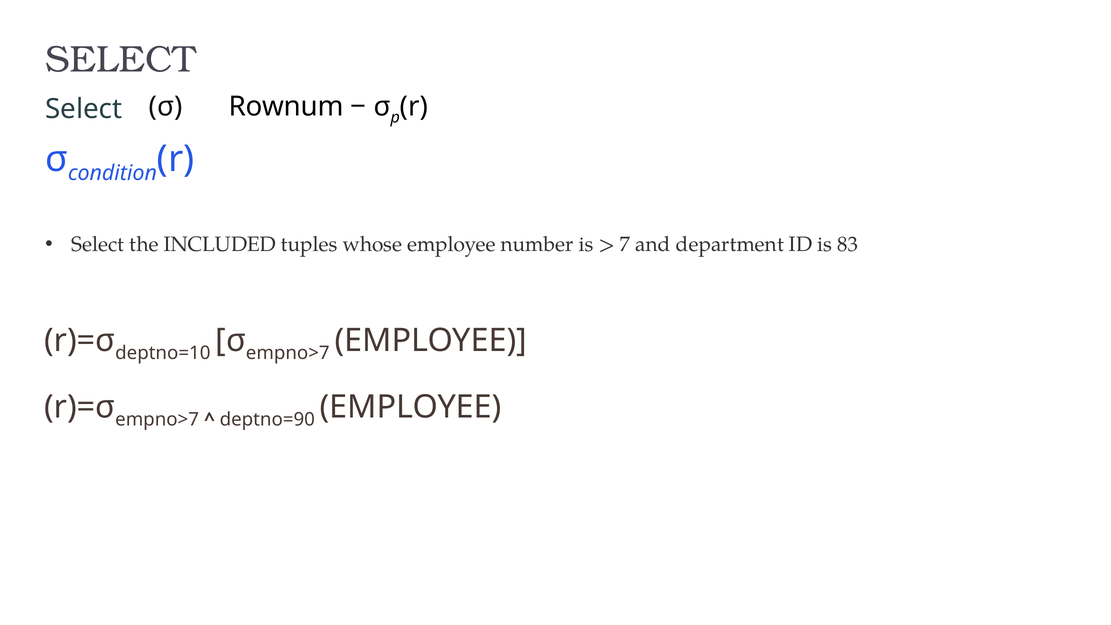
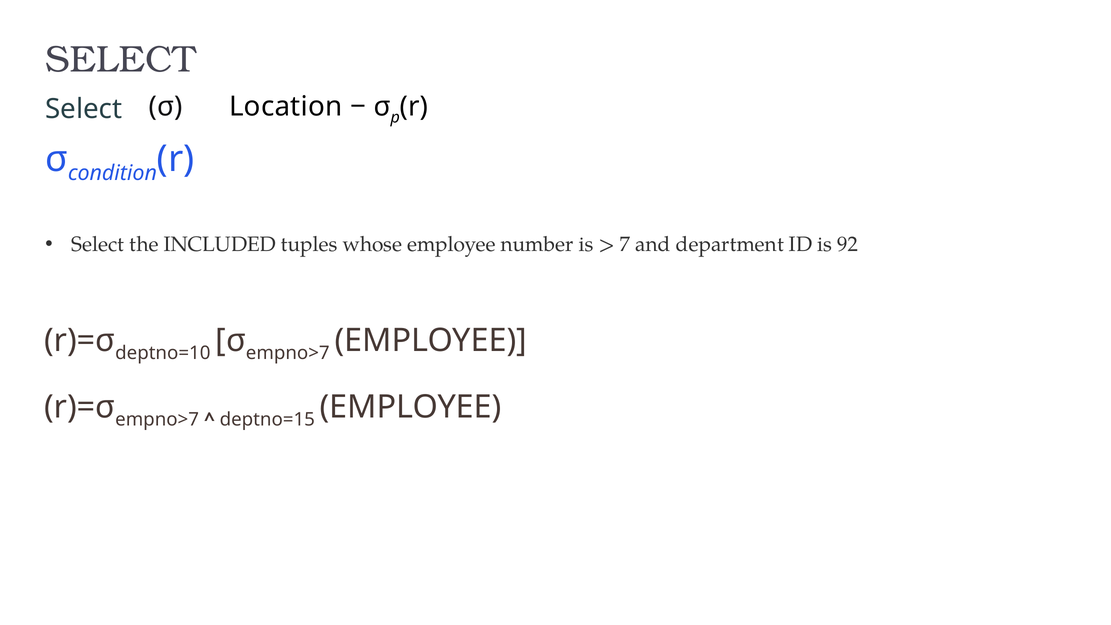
Rownum: Rownum -> Location
83: 83 -> 92
deptno=90: deptno=90 -> deptno=15
